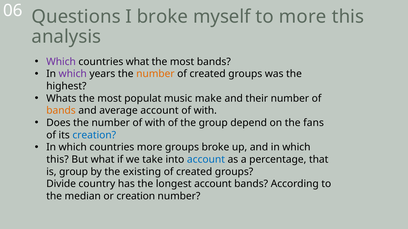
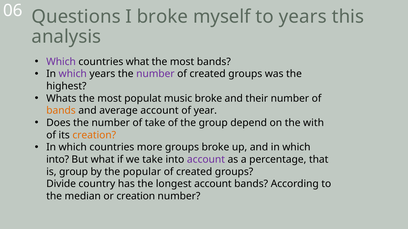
to more: more -> years
number at (155, 74) colour: orange -> purple
music make: make -> broke
with at (205, 111): with -> year
number of with: with -> take
fans: fans -> with
creation at (94, 135) colour: blue -> orange
this at (58, 160): this -> into
account at (206, 160) colour: blue -> purple
existing: existing -> popular
